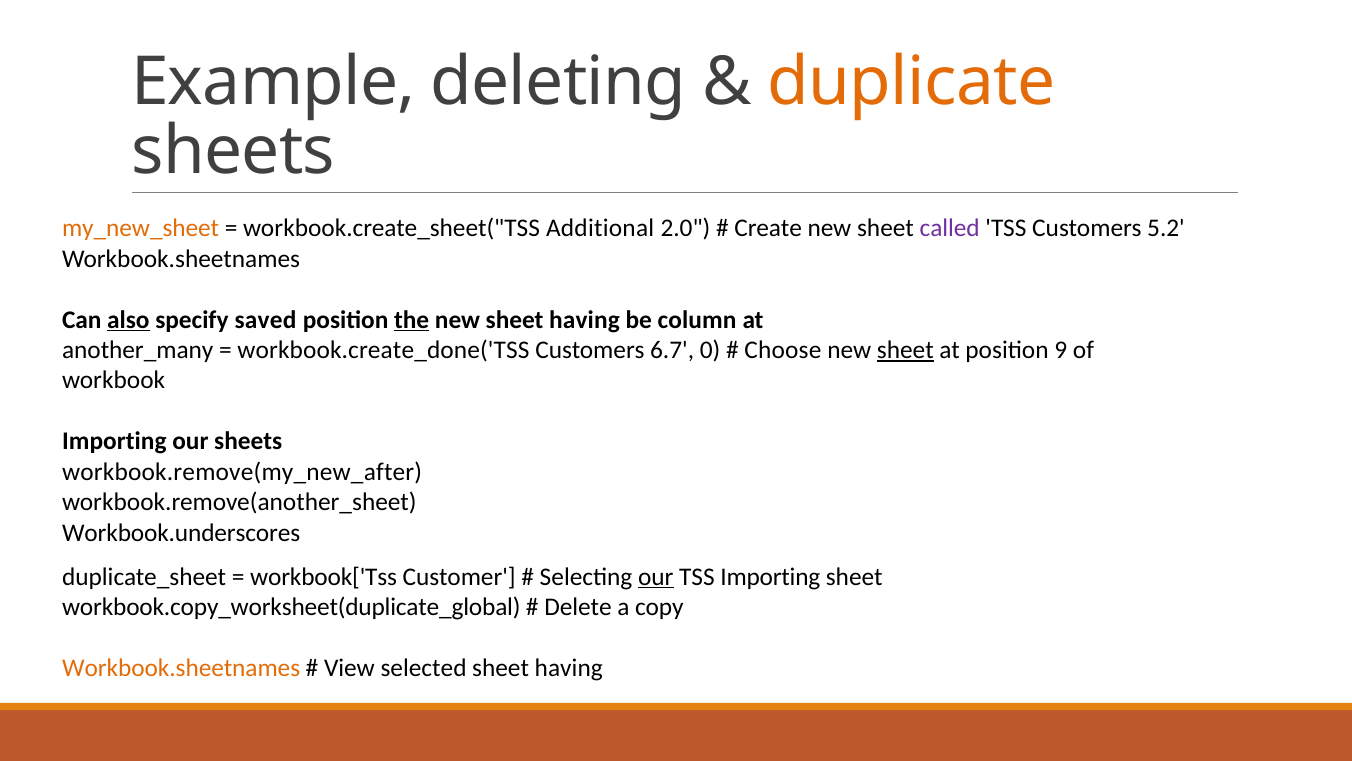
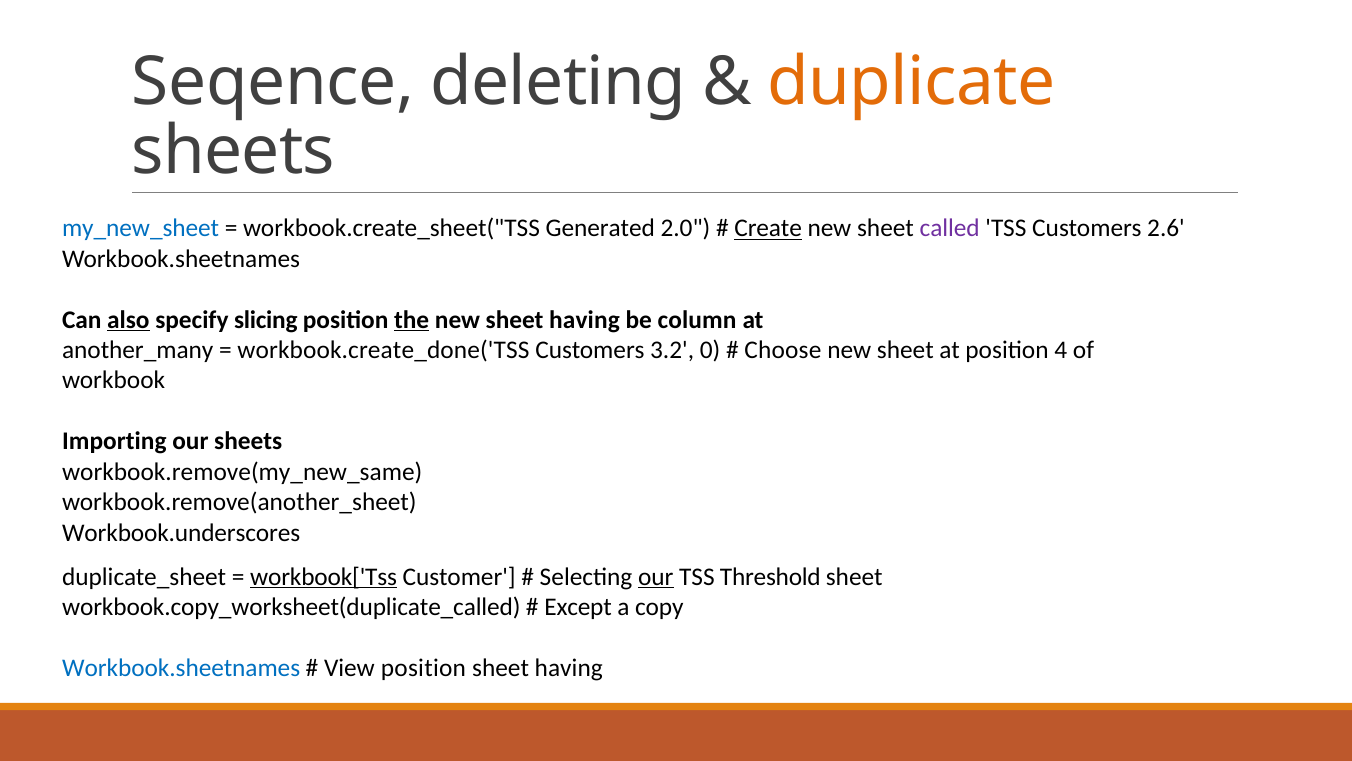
Example: Example -> Seqence
my_new_sheet colour: orange -> blue
Additional: Additional -> Generated
Create underline: none -> present
5.2: 5.2 -> 2.6
saved: saved -> slicing
6.7: 6.7 -> 3.2
sheet at (905, 350) underline: present -> none
9: 9 -> 4
workbook.remove(my_new_after: workbook.remove(my_new_after -> workbook.remove(my_new_same
workbook['Tss underline: none -> present
TSS Importing: Importing -> Threshold
workbook.copy_worksheet(duplicate_global: workbook.copy_worksheet(duplicate_global -> workbook.copy_worksheet(duplicate_called
Delete: Delete -> Except
Workbook.sheetnames at (181, 668) colour: orange -> blue
View selected: selected -> position
